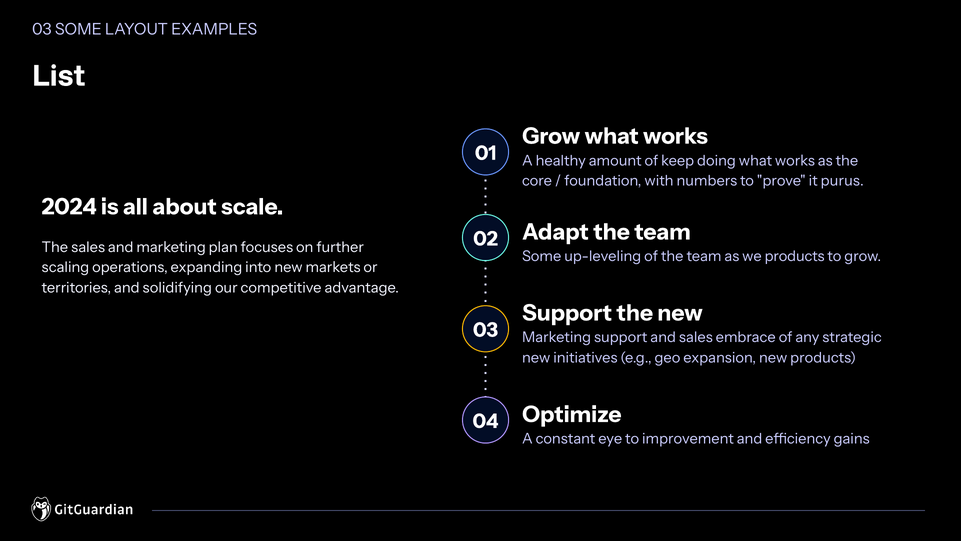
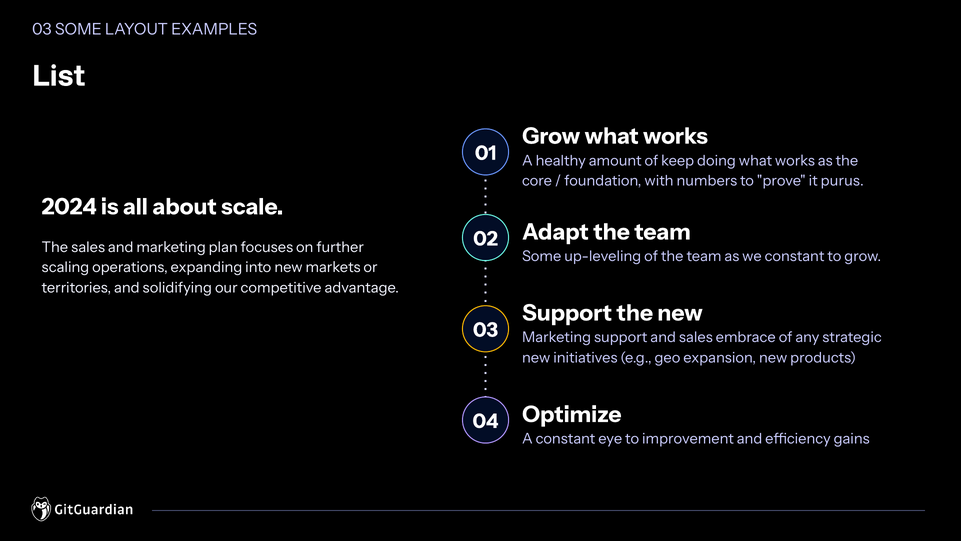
we products: products -> constant
